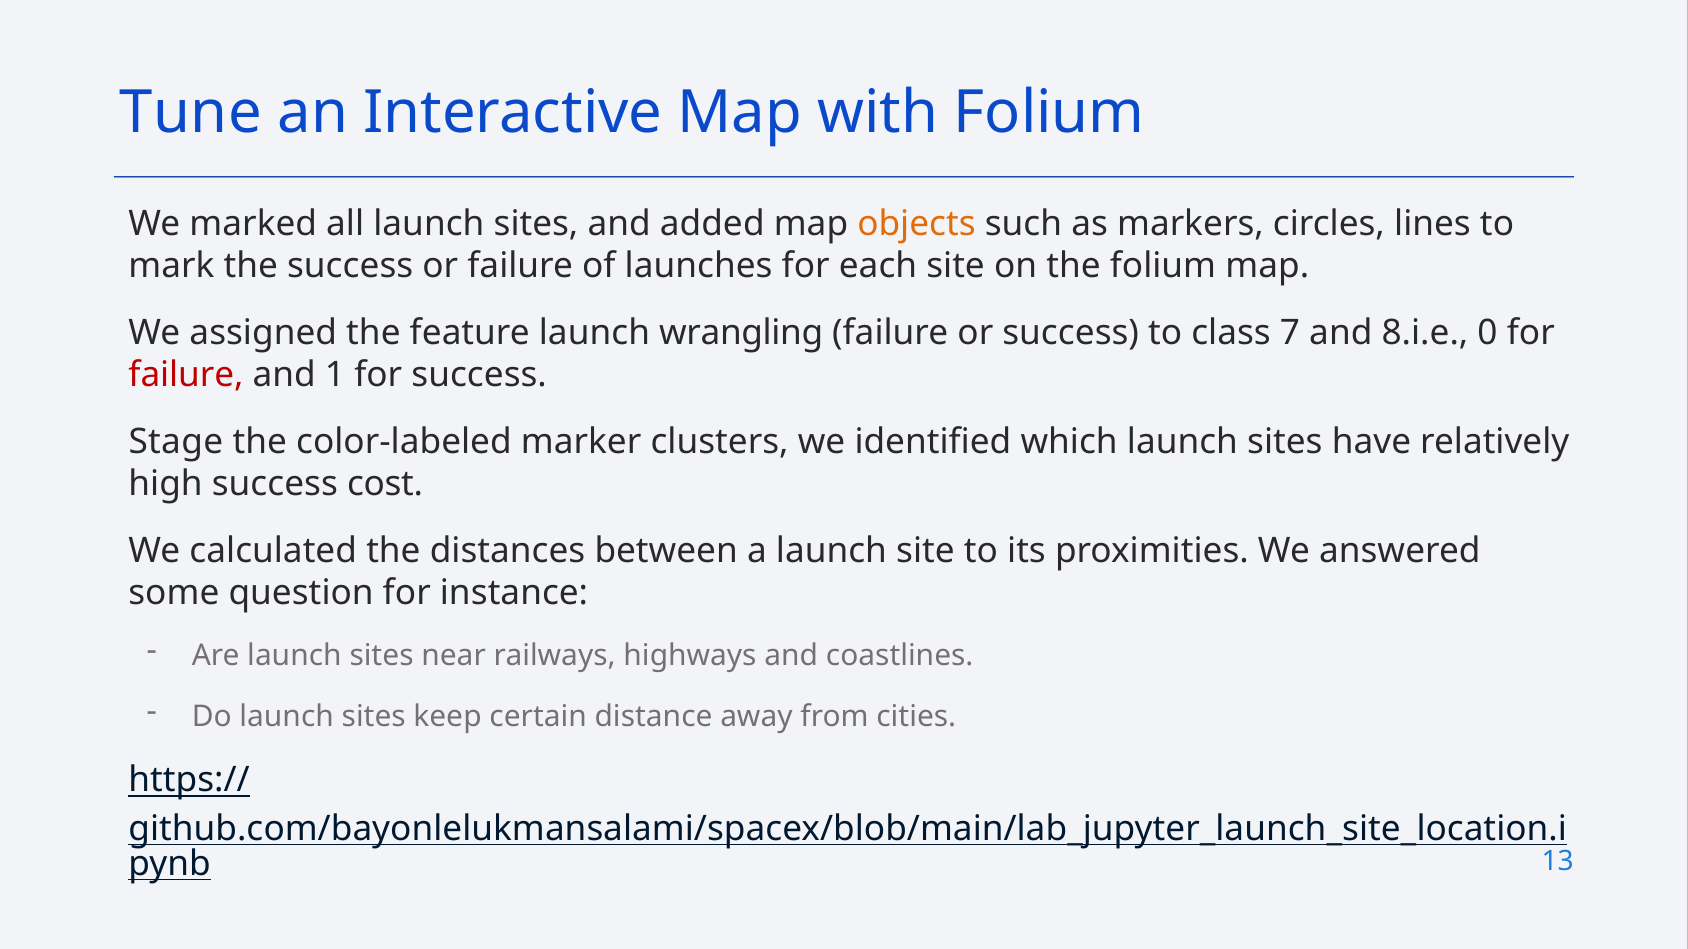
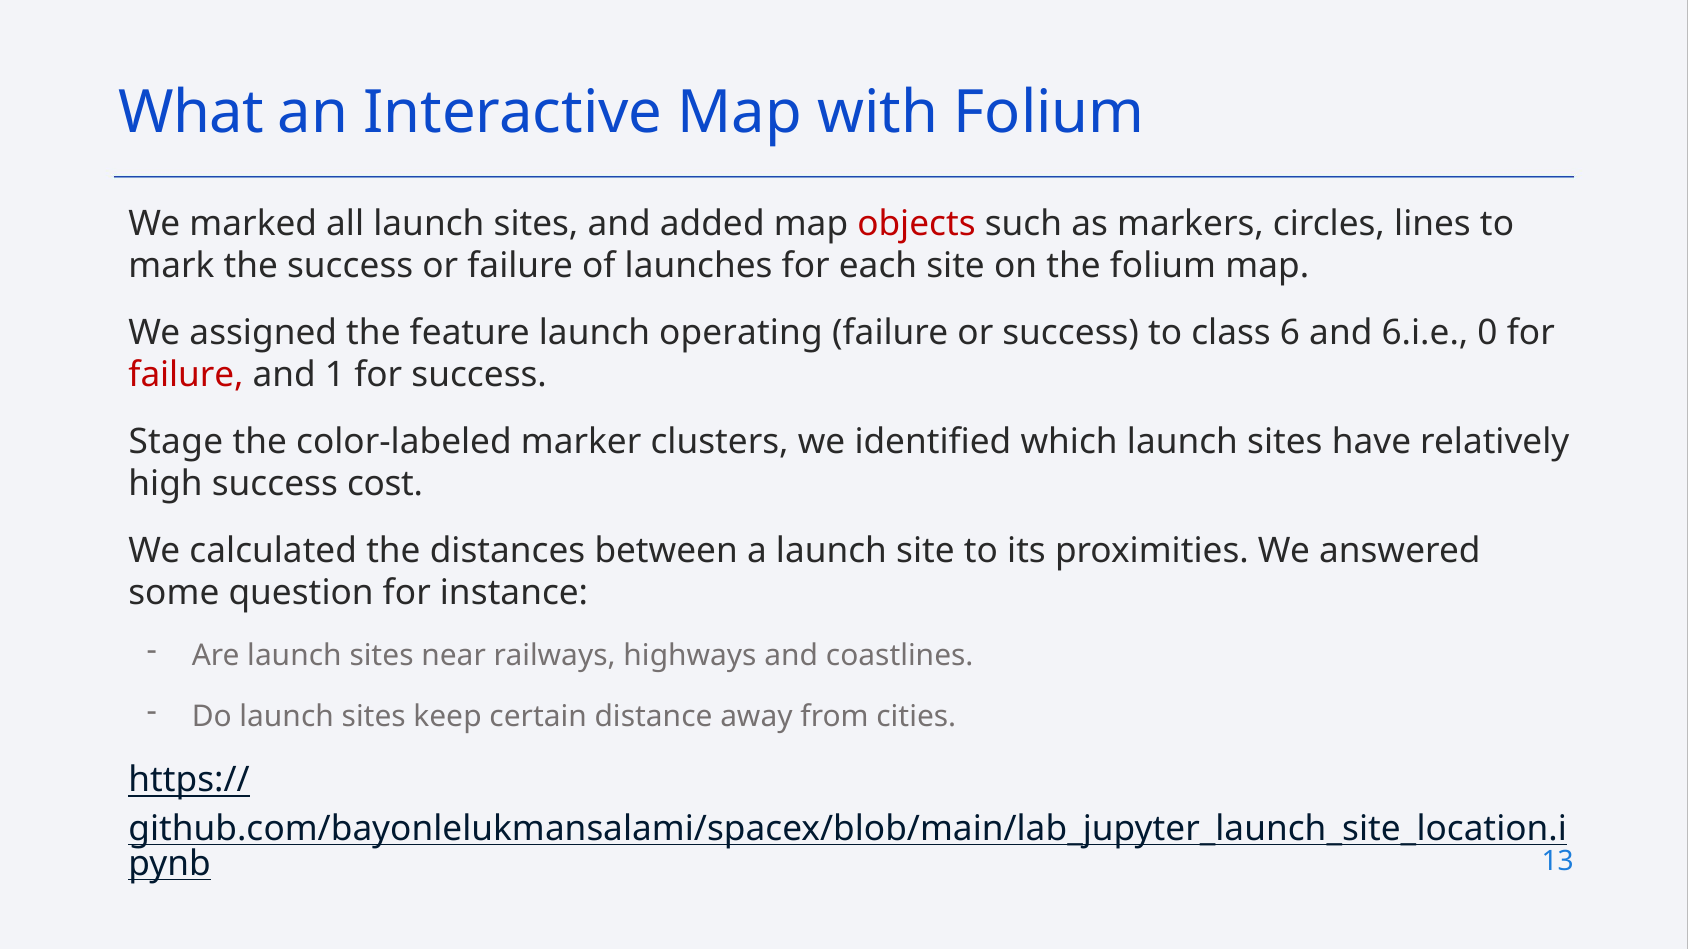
Tune: Tune -> What
objects colour: orange -> red
wrangling: wrangling -> operating
7: 7 -> 6
8.i.e: 8.i.e -> 6.i.e
